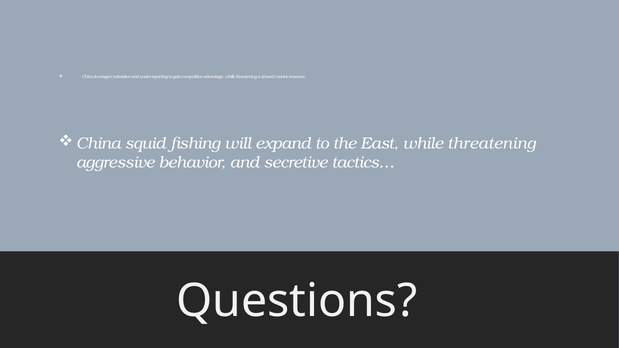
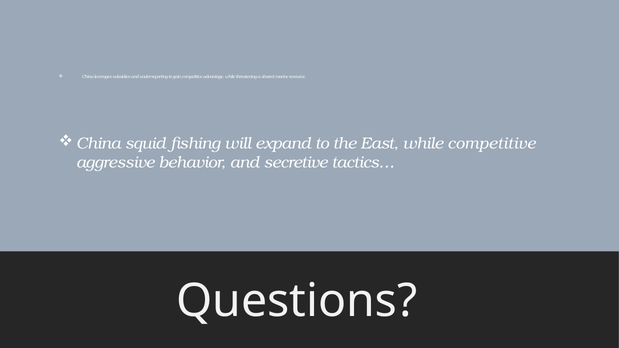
East while threatening: threatening -> competitive
